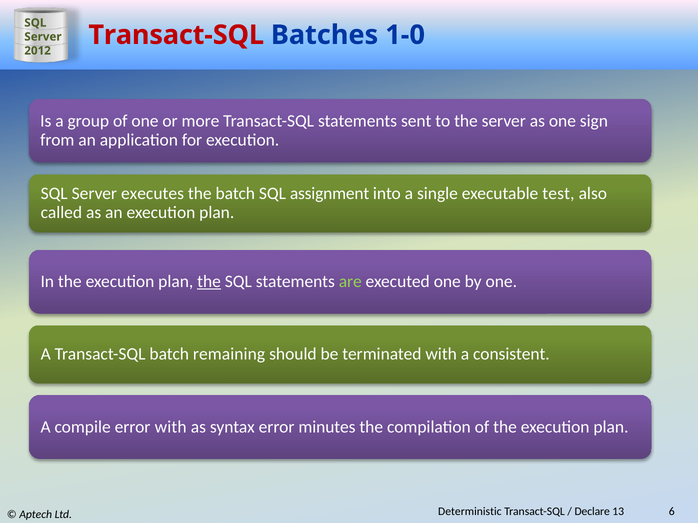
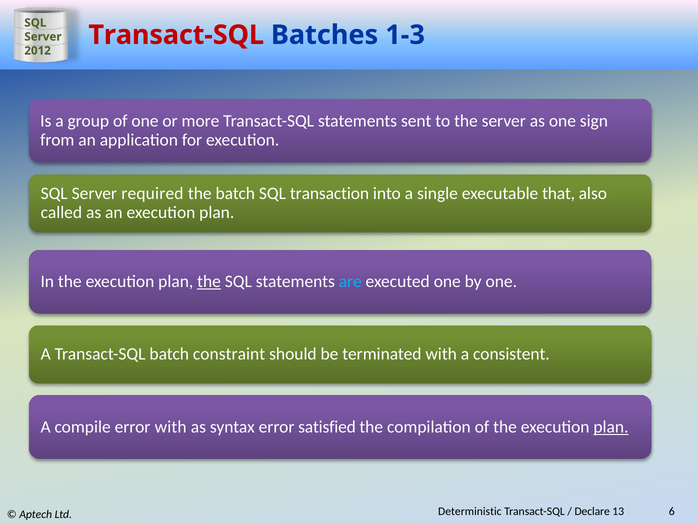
1-0: 1-0 -> 1-3
executes: executes -> required
assignment: assignment -> transaction
test: test -> that
are colour: light green -> light blue
remaining: remaining -> constraint
minutes: minutes -> satisfied
plan at (611, 427) underline: none -> present
